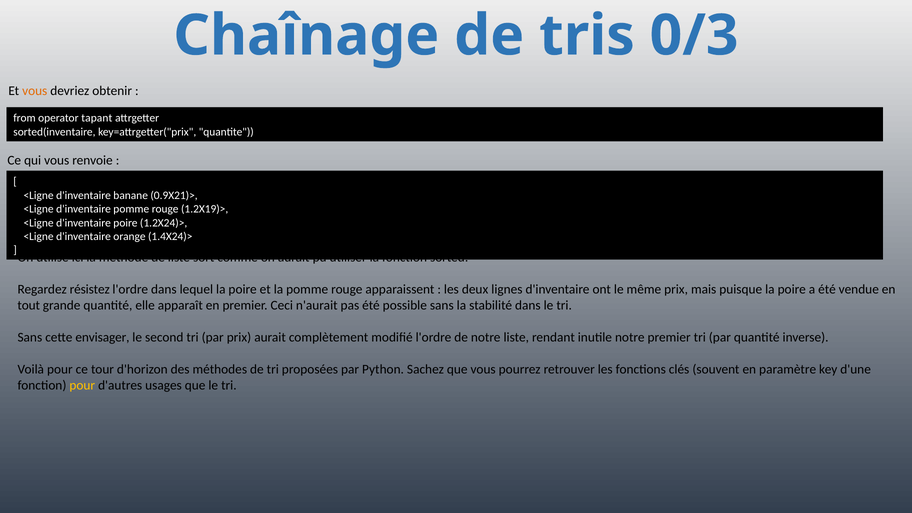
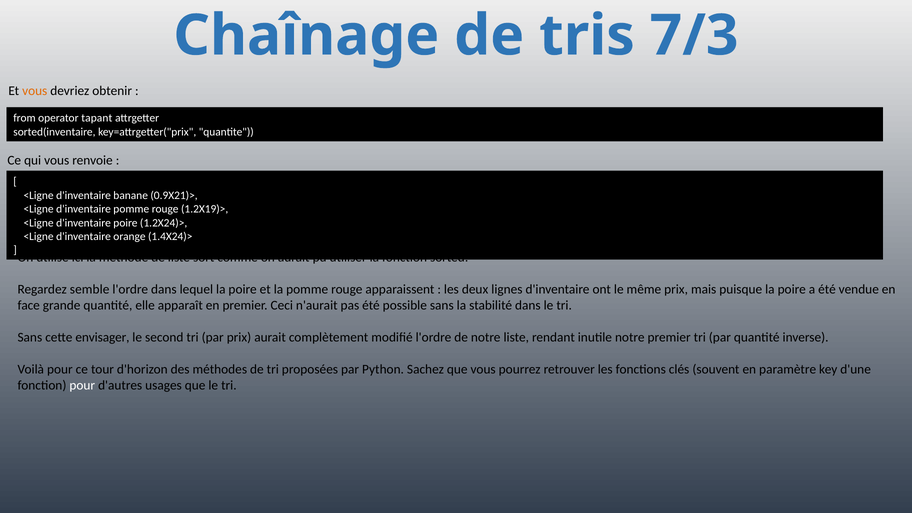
0/3: 0/3 -> 7/3
résistez: résistez -> semble
tout: tout -> face
pour at (82, 385) colour: yellow -> white
